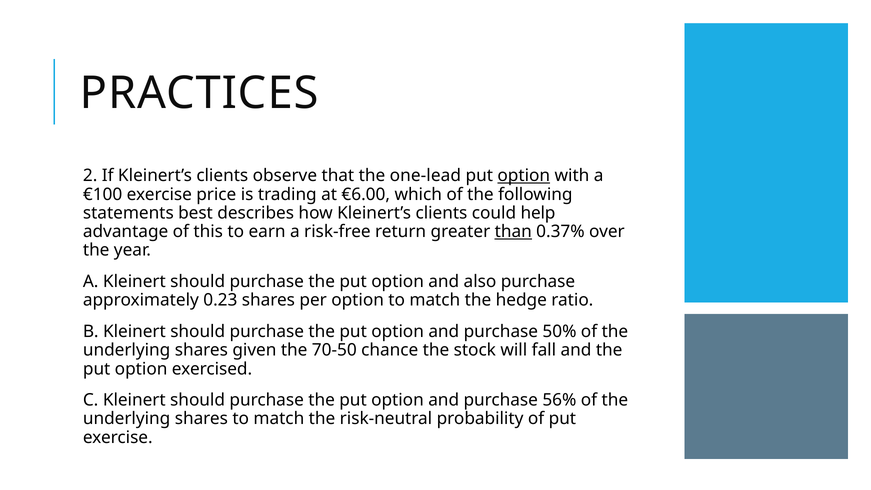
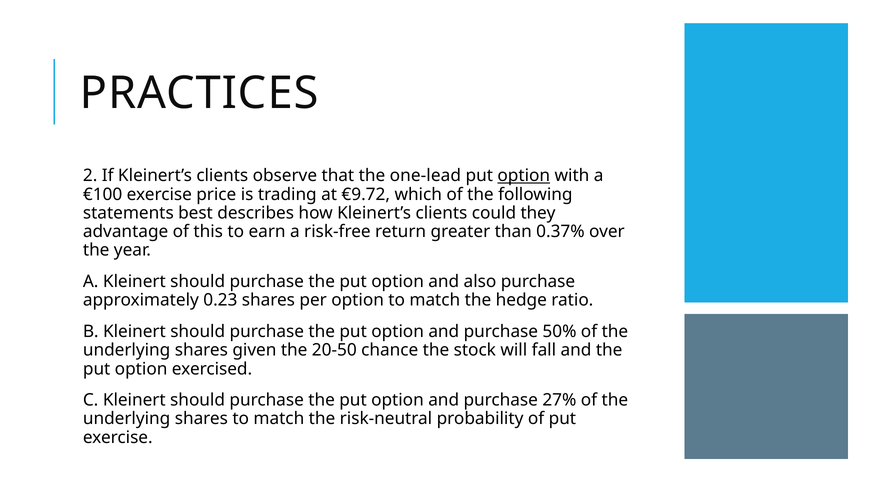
€6.00: €6.00 -> €9.72
help: help -> they
than underline: present -> none
70-50: 70-50 -> 20-50
56%: 56% -> 27%
